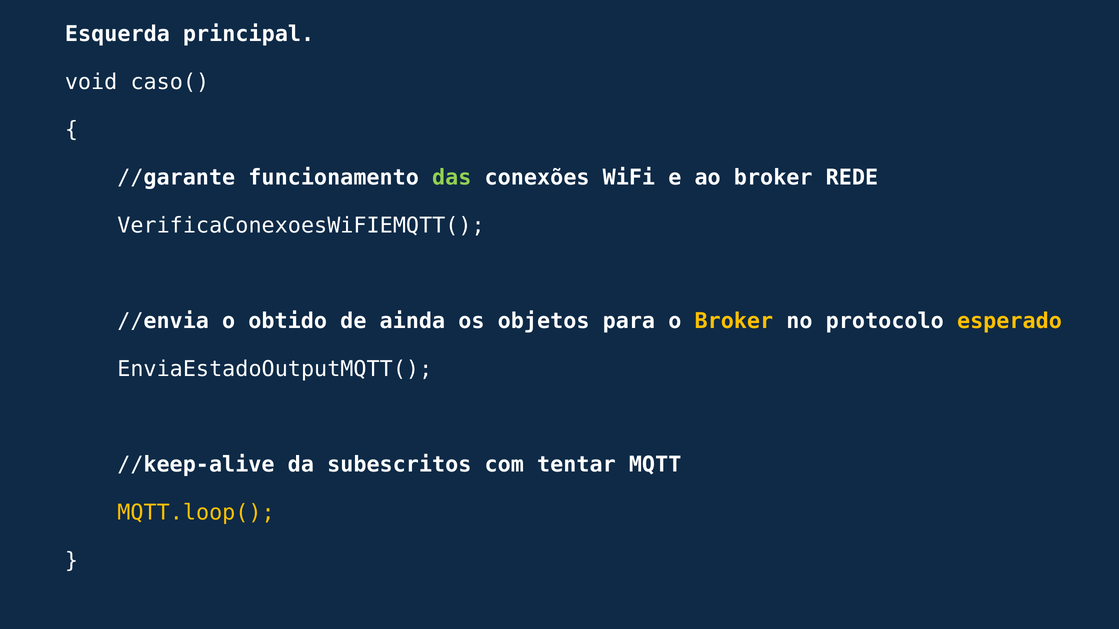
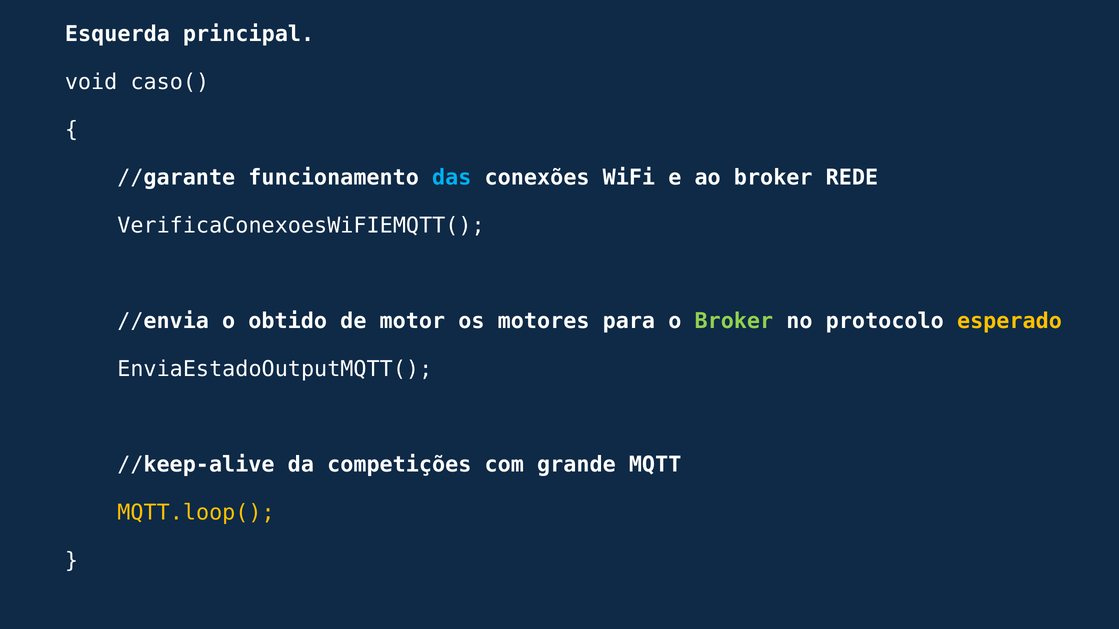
das colour: light green -> light blue
ainda: ainda -> motor
objetos: objetos -> motores
Broker at (734, 321) colour: yellow -> light green
subescritos: subescritos -> competições
tentar: tentar -> grande
